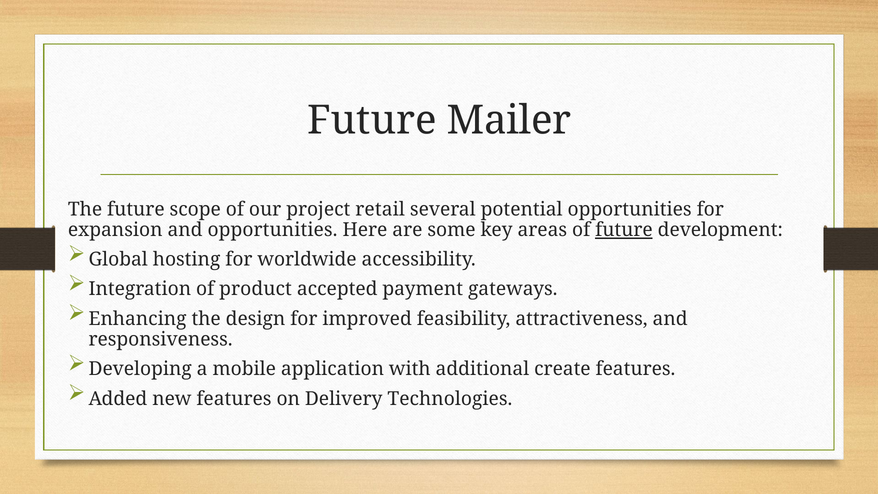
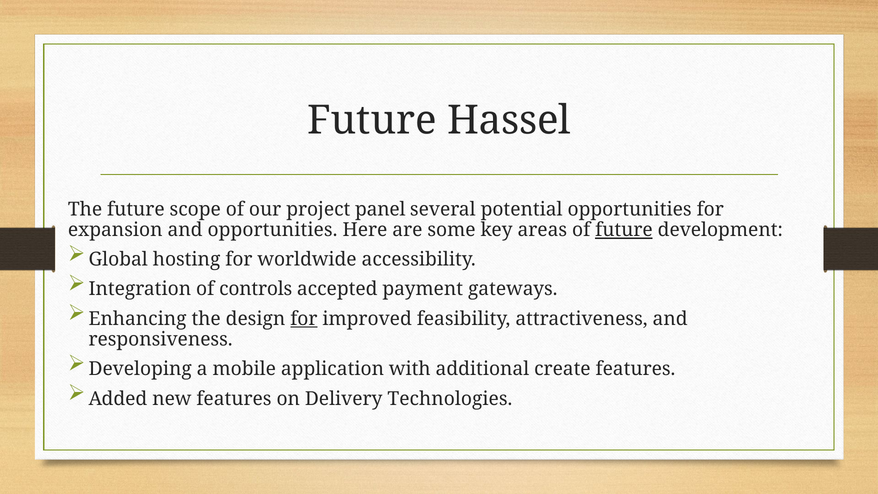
Mailer: Mailer -> Hassel
retail: retail -> panel
product: product -> controls
for at (304, 319) underline: none -> present
